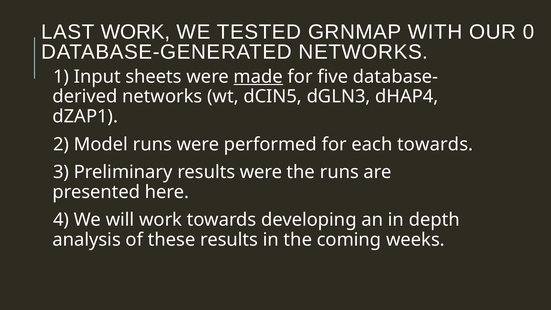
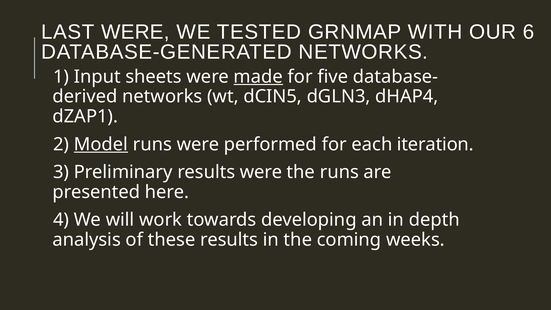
LAST WORK: WORK -> WERE
0: 0 -> 6
Model underline: none -> present
each towards: towards -> iteration
